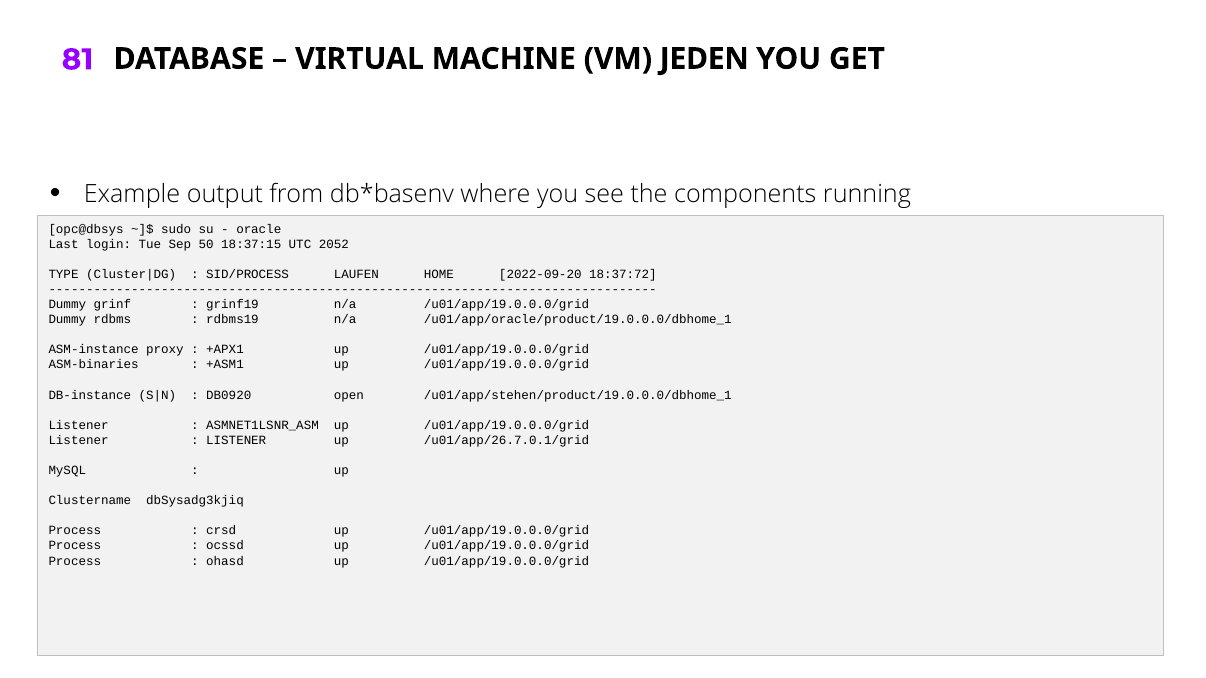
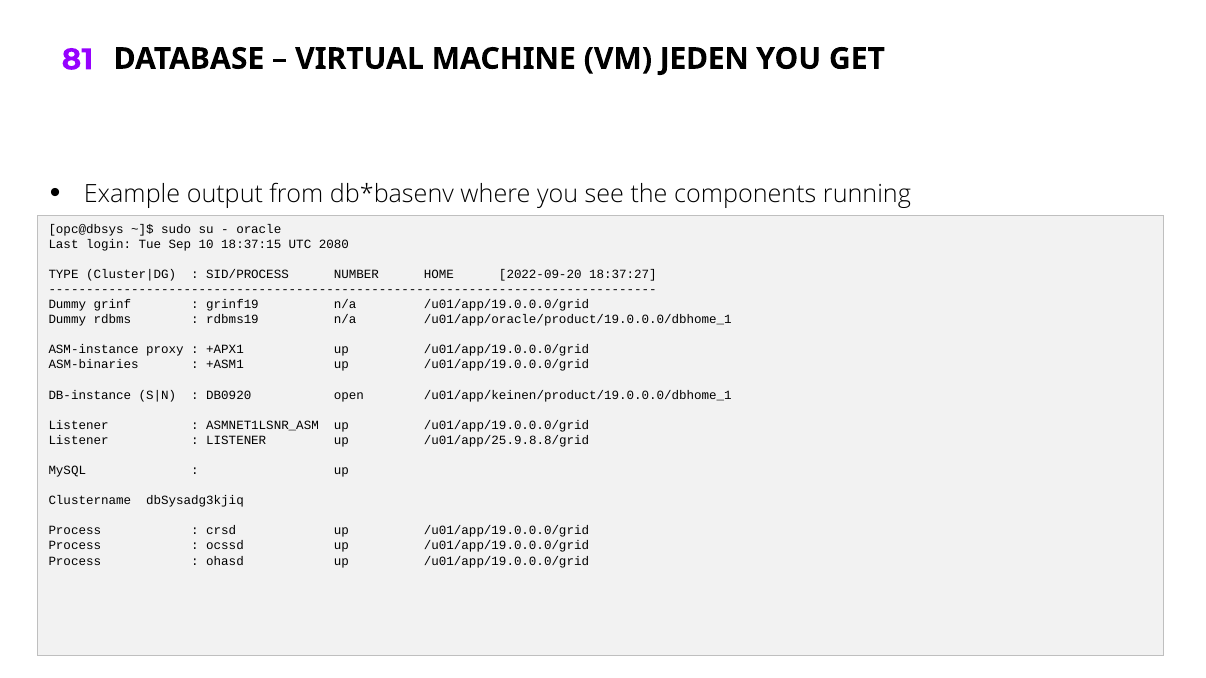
50: 50 -> 10
2052: 2052 -> 2080
LAUFEN: LAUFEN -> NUMBER
18:37:72: 18:37:72 -> 18:37:27
/u01/app/stehen/product/19.0.0.0/dbhome_1: /u01/app/stehen/product/19.0.0.0/dbhome_1 -> /u01/app/keinen/product/19.0.0.0/dbhome_1
/u01/app/26.7.0.1/grid: /u01/app/26.7.0.1/grid -> /u01/app/25.9.8.8/grid
